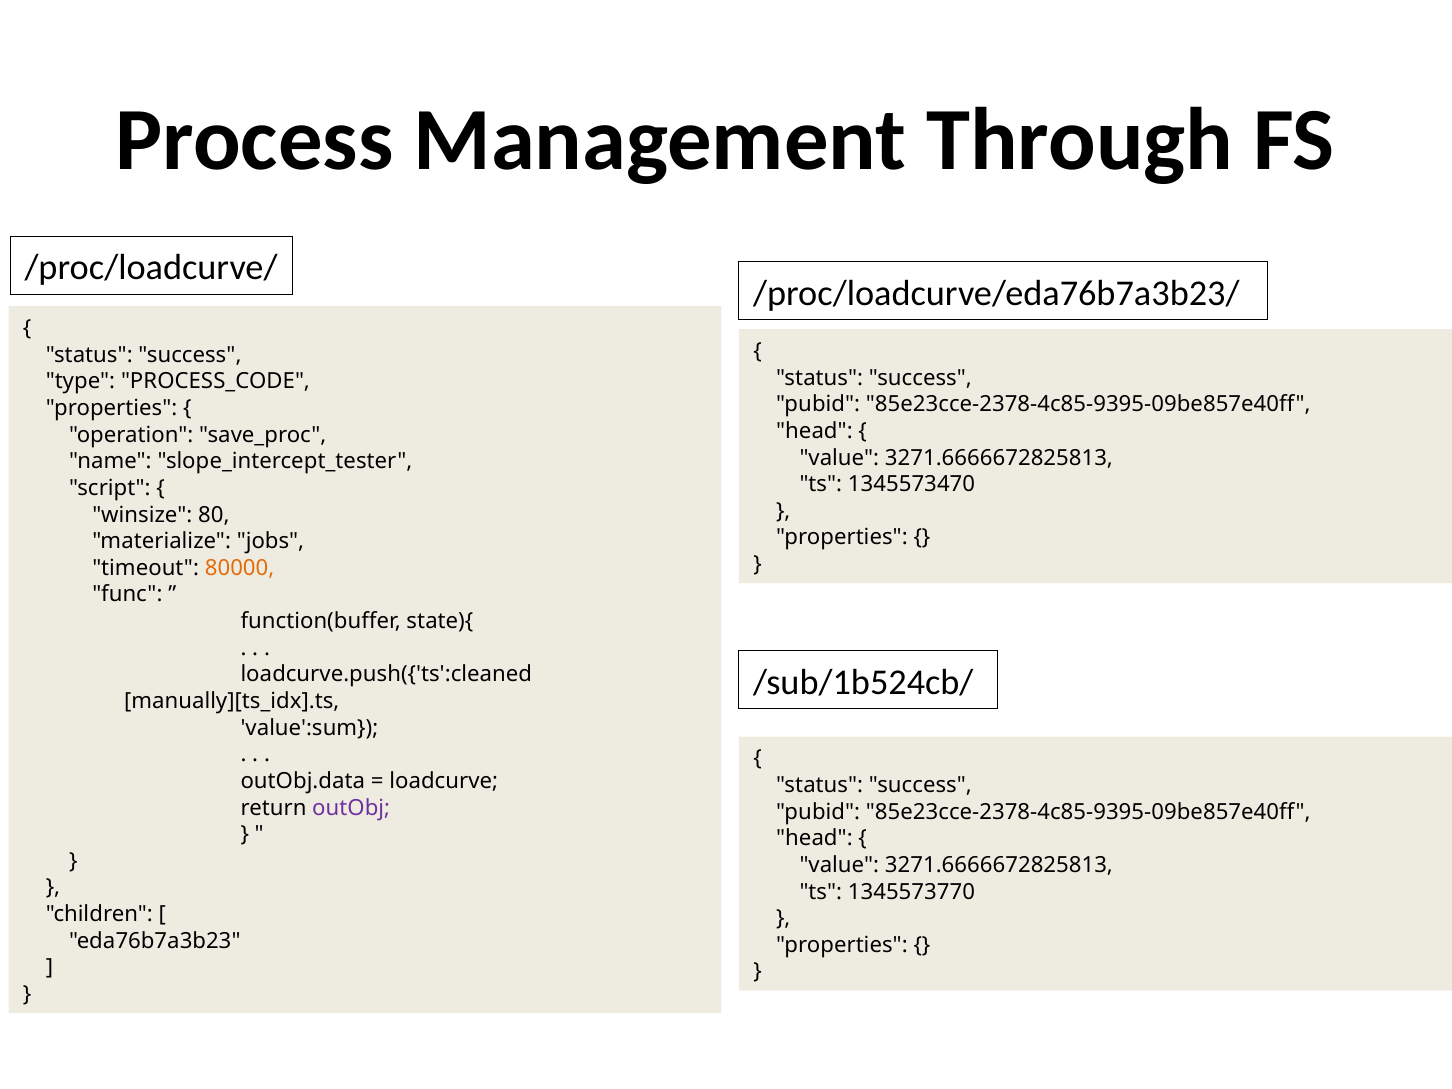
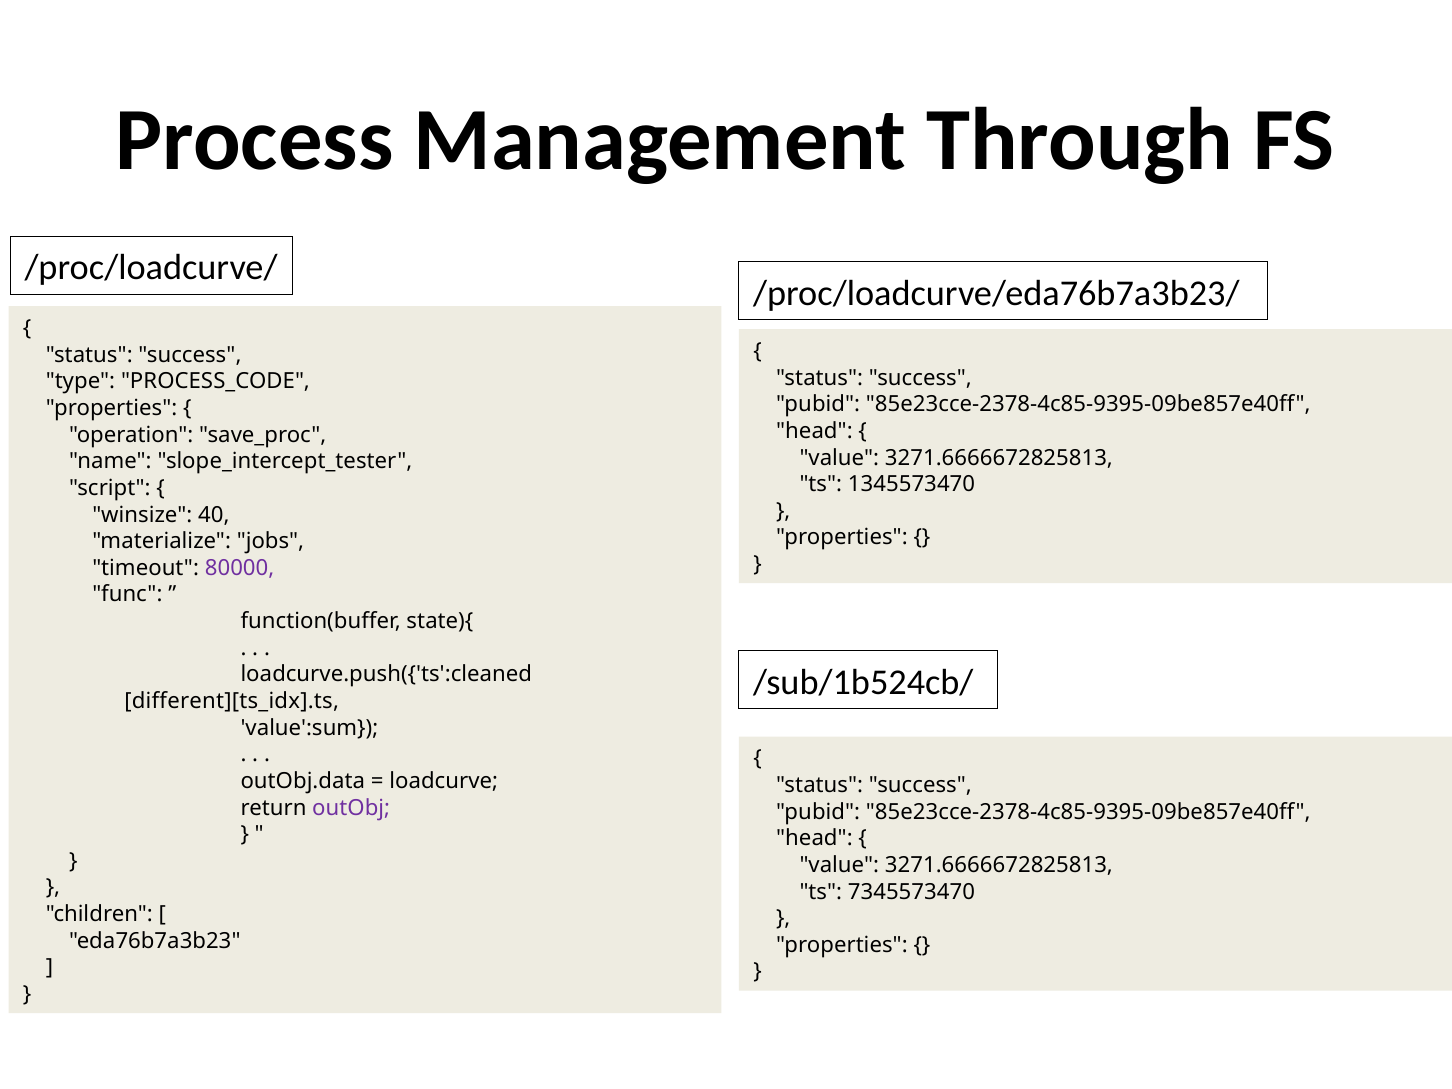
80: 80 -> 40
80000 colour: orange -> purple
manually][ts_idx].ts: manually][ts_idx].ts -> different][ts_idx].ts
1345573770: 1345573770 -> 7345573470
